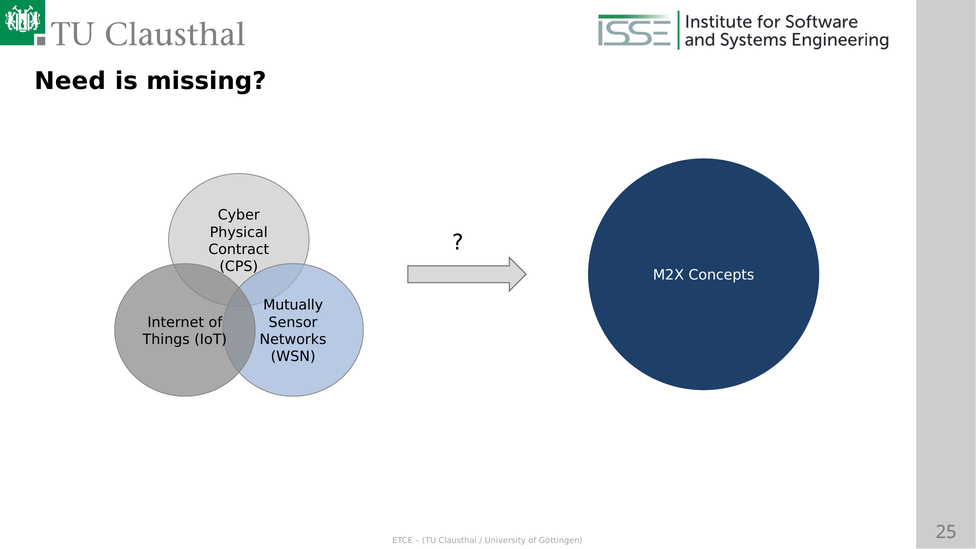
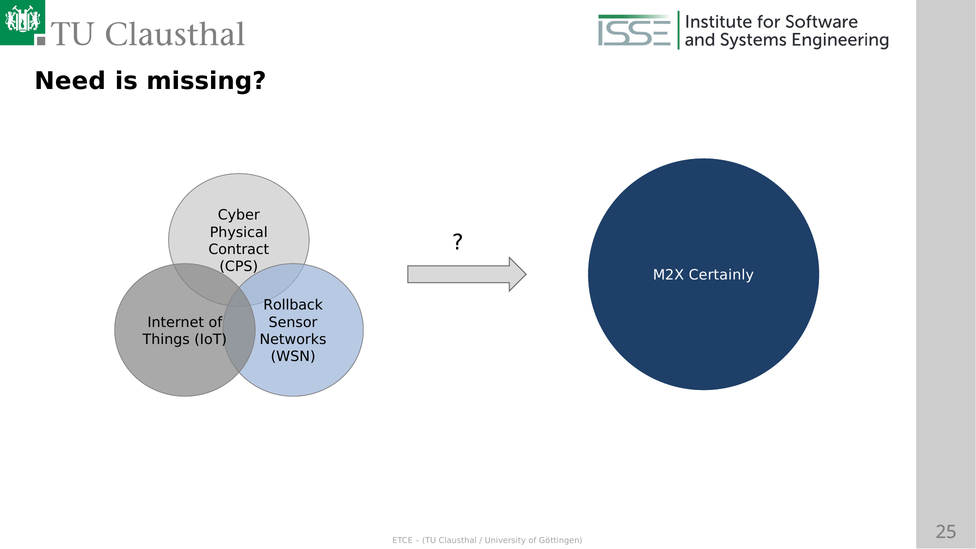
Concepts: Concepts -> Certainly
Mutually: Mutually -> Rollback
